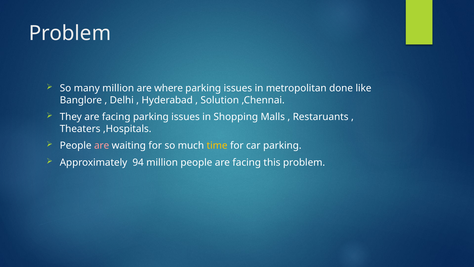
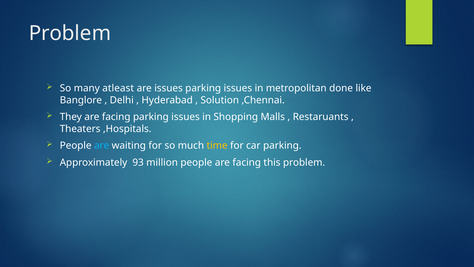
many million: million -> atleast
are where: where -> issues
are at (102, 146) colour: pink -> light blue
94: 94 -> 93
